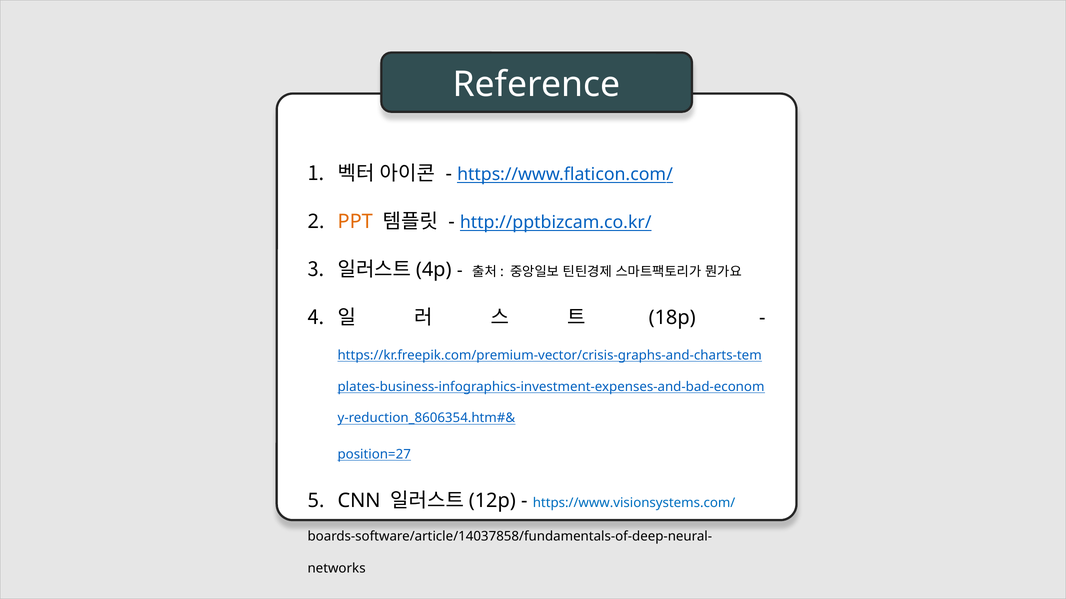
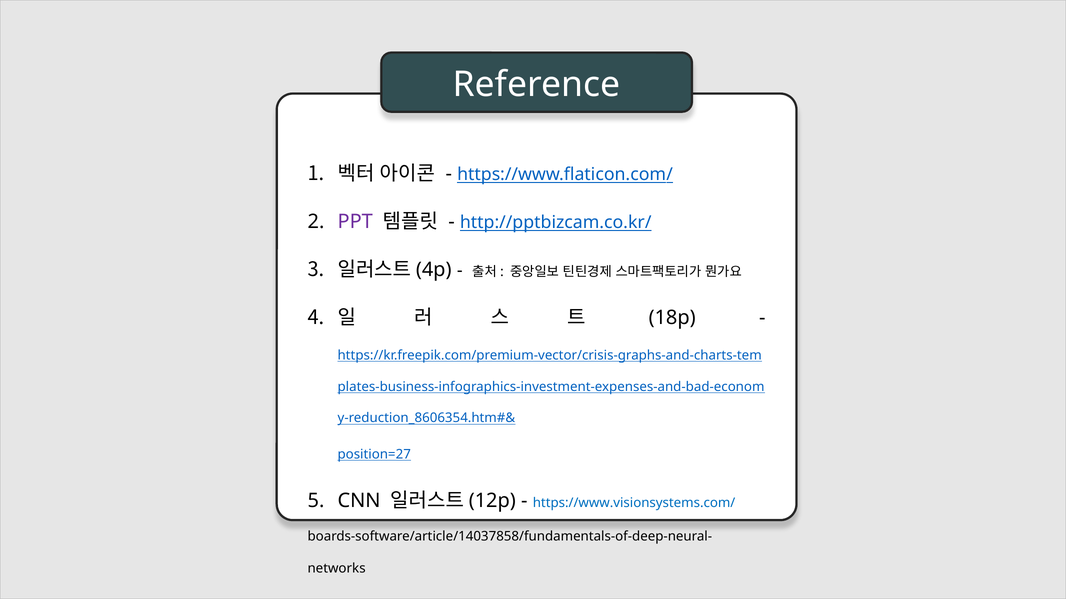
PPT colour: orange -> purple
